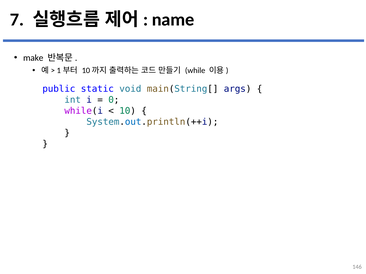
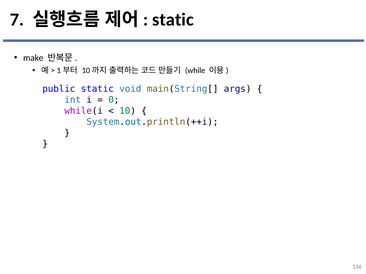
name at (173, 20): name -> static
